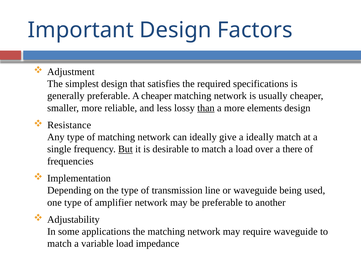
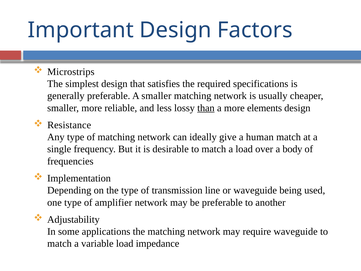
Adjustment: Adjustment -> Microstrips
A cheaper: cheaper -> smaller
a ideally: ideally -> human
But underline: present -> none
there: there -> body
